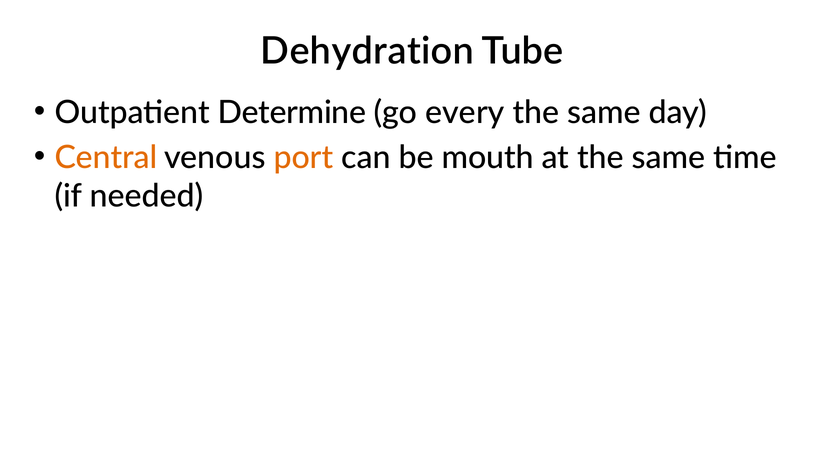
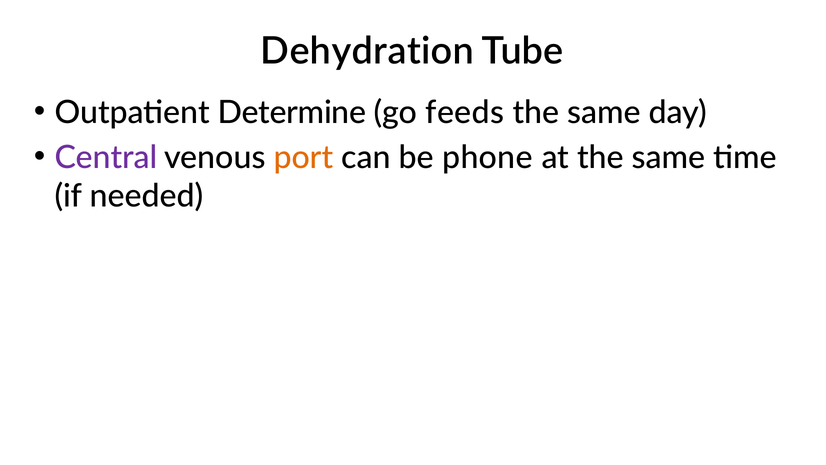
every: every -> feeds
Central colour: orange -> purple
mouth: mouth -> phone
